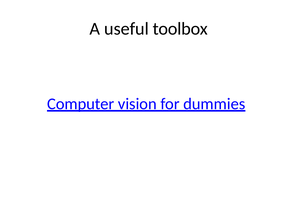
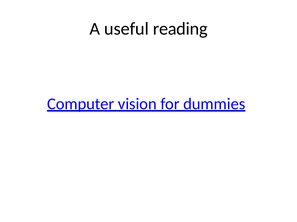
toolbox: toolbox -> reading
